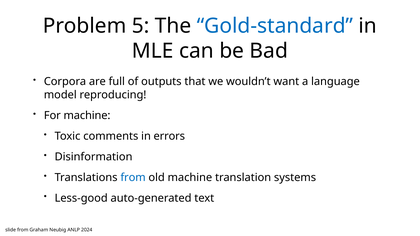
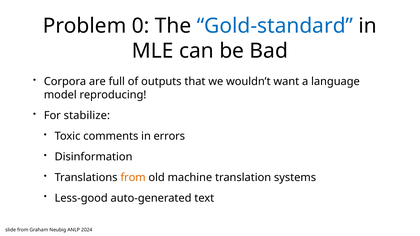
5: 5 -> 0
For machine: machine -> stabilize
from at (133, 178) colour: blue -> orange
